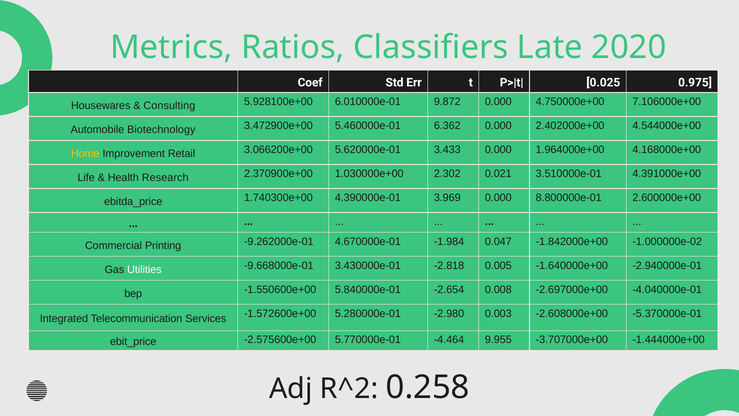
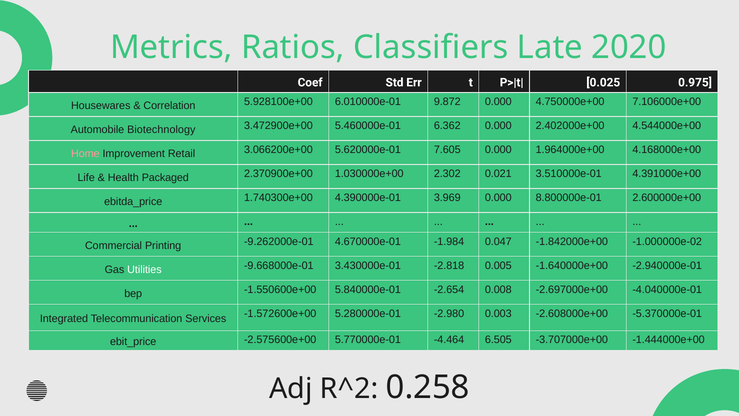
Consulting: Consulting -> Correlation
Home colour: yellow -> pink
3.433: 3.433 -> 7.605
Research: Research -> Packaged
9.955: 9.955 -> 6.505
